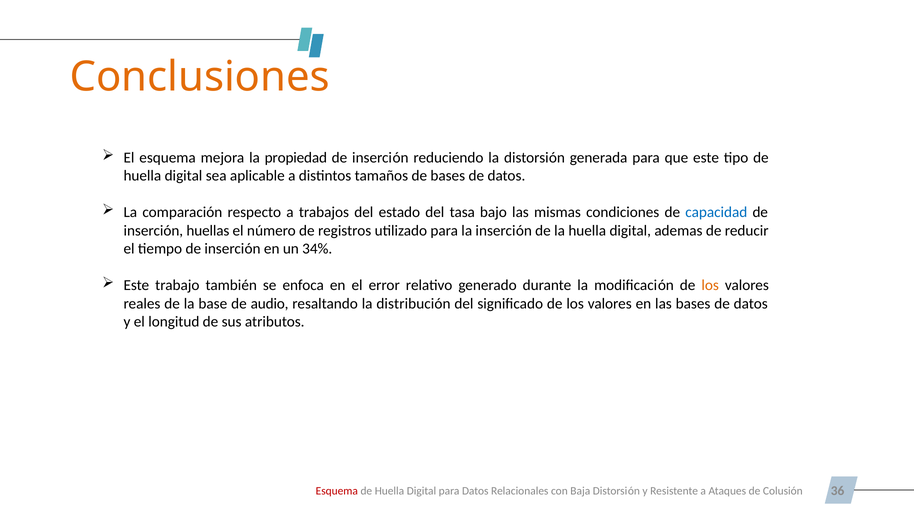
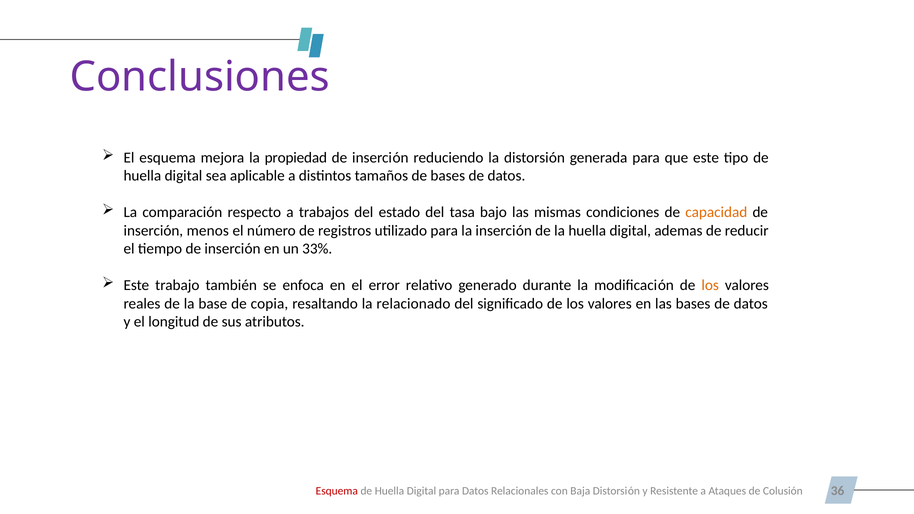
Conclusiones colour: orange -> purple
capacidad colour: blue -> orange
huellas: huellas -> menos
34%: 34% -> 33%
audio: audio -> copia
distribución: distribución -> relacionado
